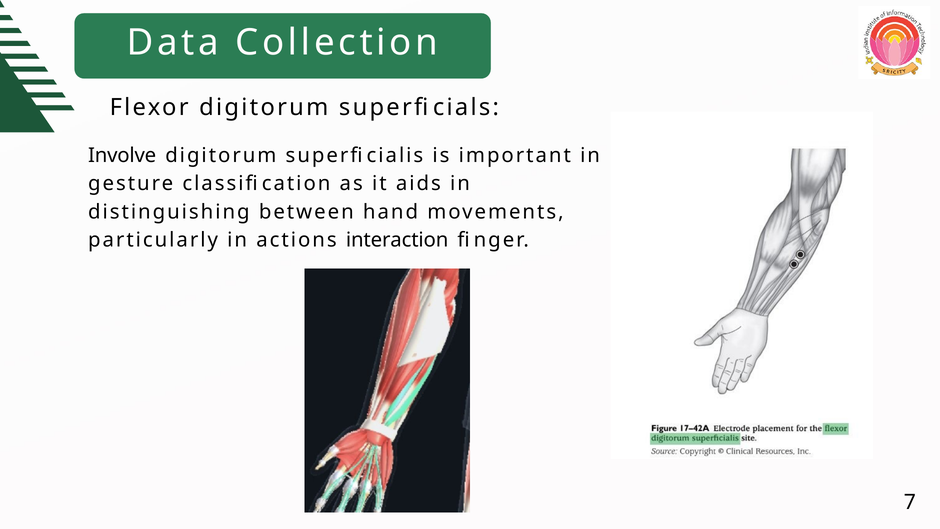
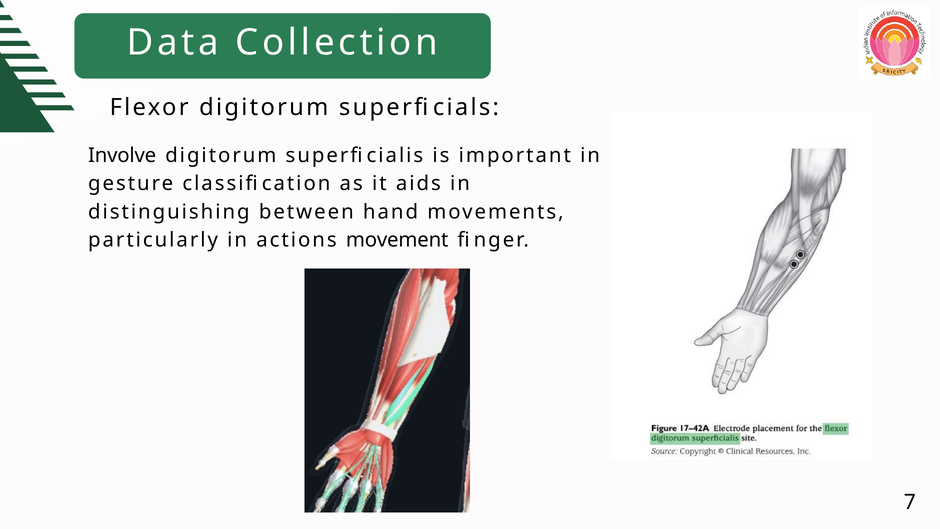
interaction: interaction -> movement
